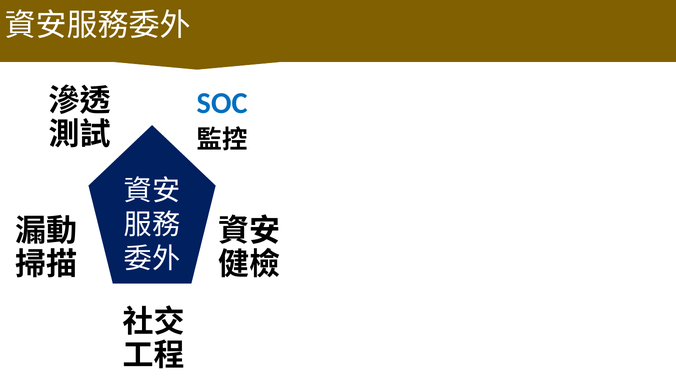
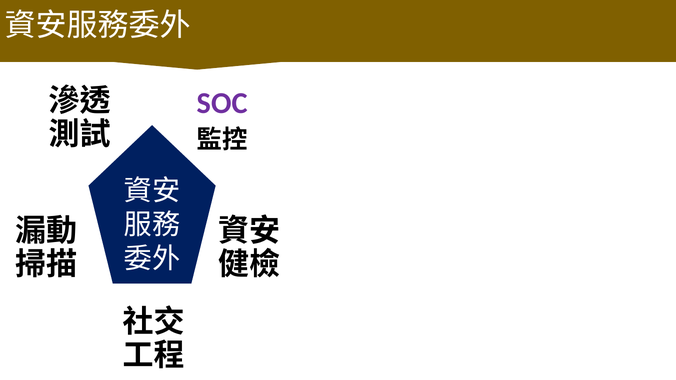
SOC colour: blue -> purple
